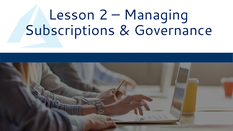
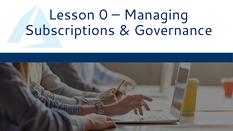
2: 2 -> 0
